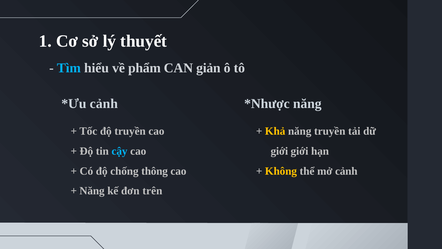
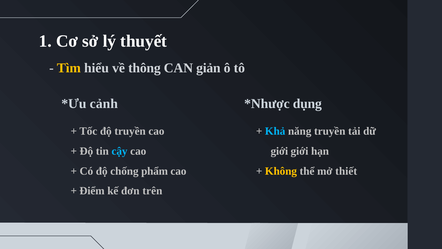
Tìm colour: light blue -> yellow
phẩm: phẩm -> thông
năng at (307, 104): năng -> dụng
Khả colour: yellow -> light blue
thông: thông -> phẩm
mở cảnh: cảnh -> thiết
Năng at (92, 191): Năng -> Điểm
